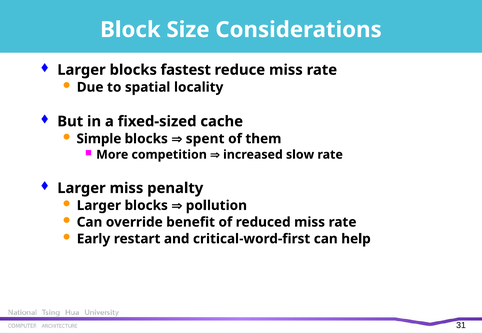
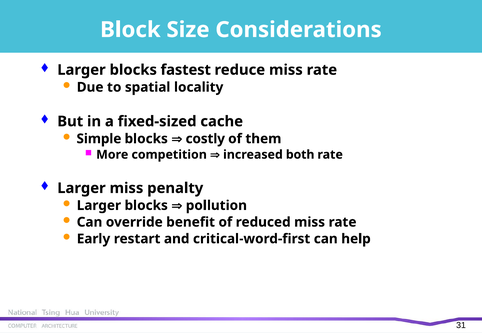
spent: spent -> costly
slow: slow -> both
